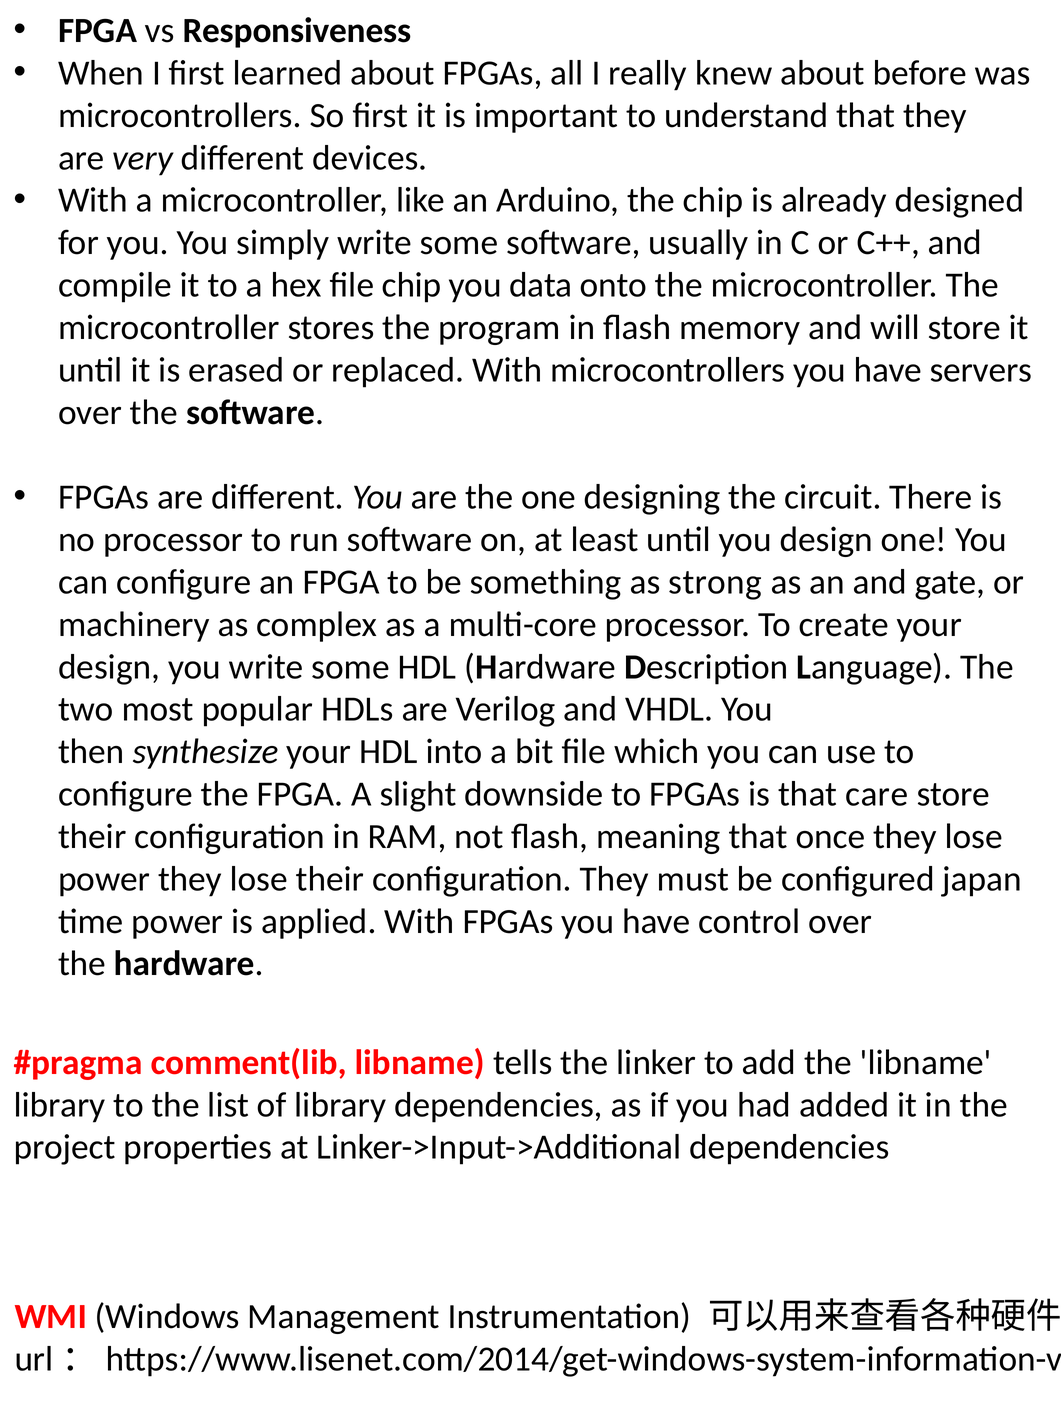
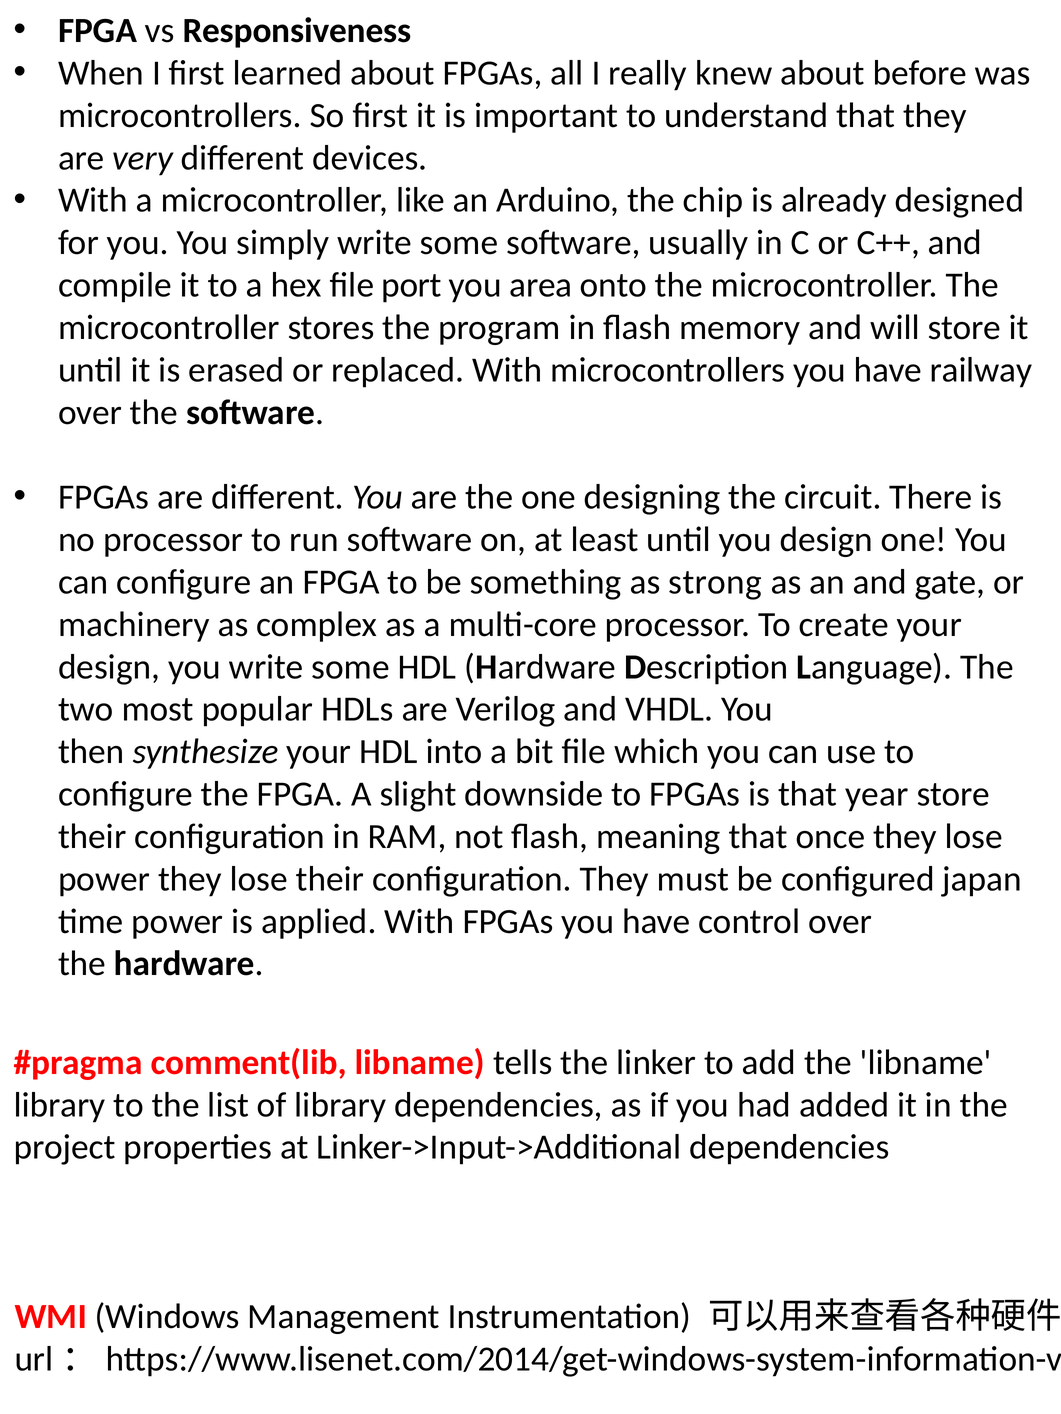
file chip: chip -> port
data: data -> area
servers: servers -> railway
care: care -> year
